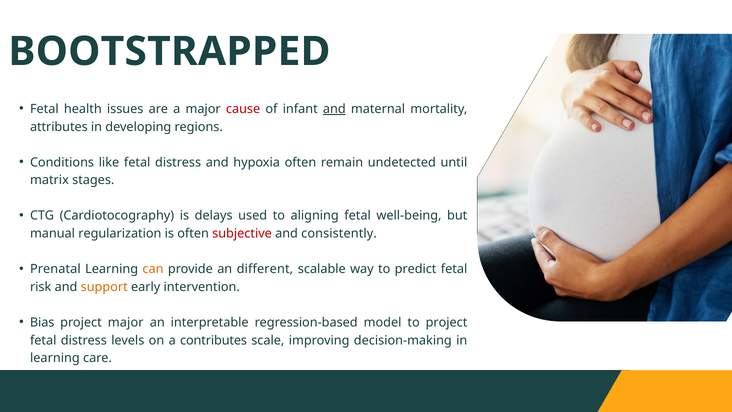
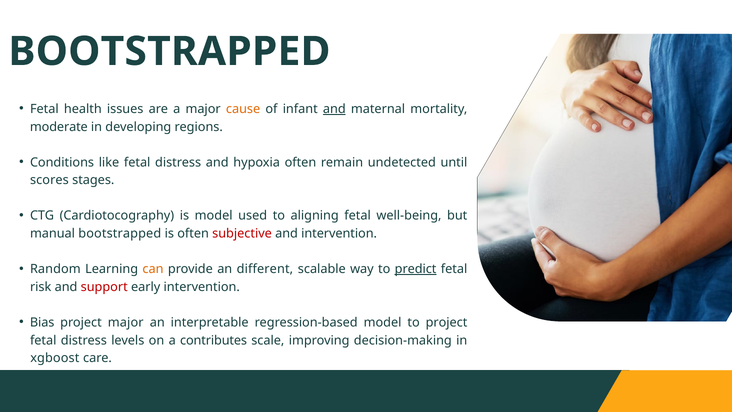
cause colour: red -> orange
attributes: attributes -> moderate
matrix: matrix -> scores
is delays: delays -> model
manual regularization: regularization -> bootstrapped
and consistently: consistently -> intervention
Prenatal: Prenatal -> Random
predict underline: none -> present
support colour: orange -> red
learning at (55, 358): learning -> xgboost
